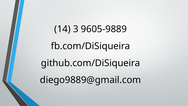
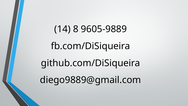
3: 3 -> 8
